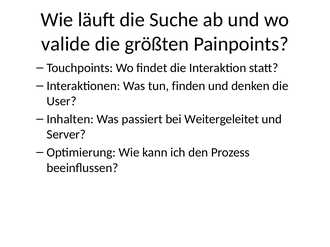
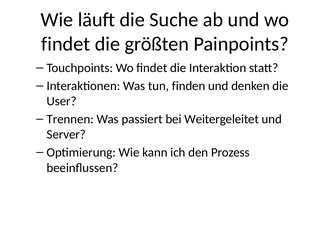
valide at (66, 44): valide -> findet
Inhalten: Inhalten -> Trennen
